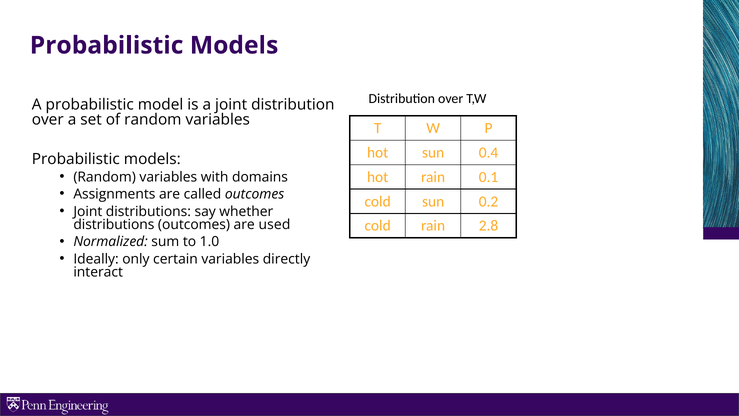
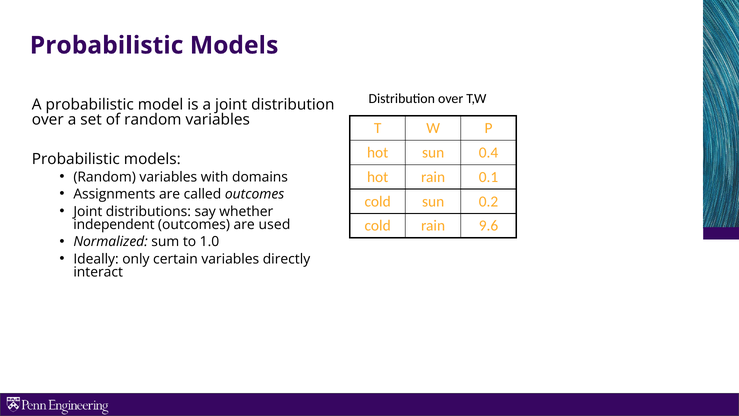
2.8: 2.8 -> 9.6
distributions at (114, 225): distributions -> independent
